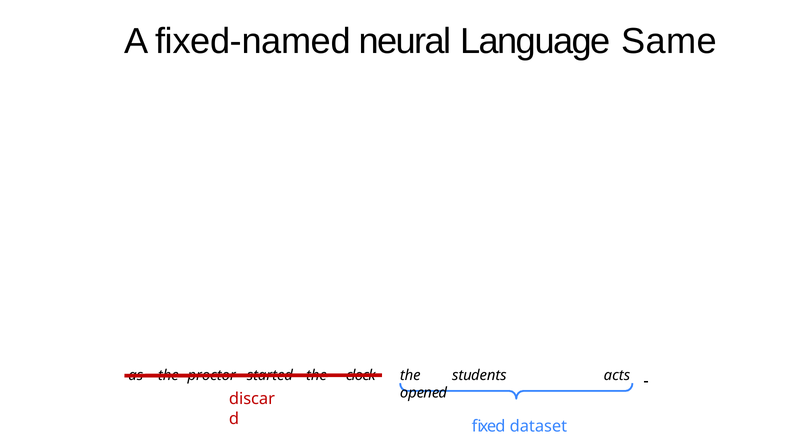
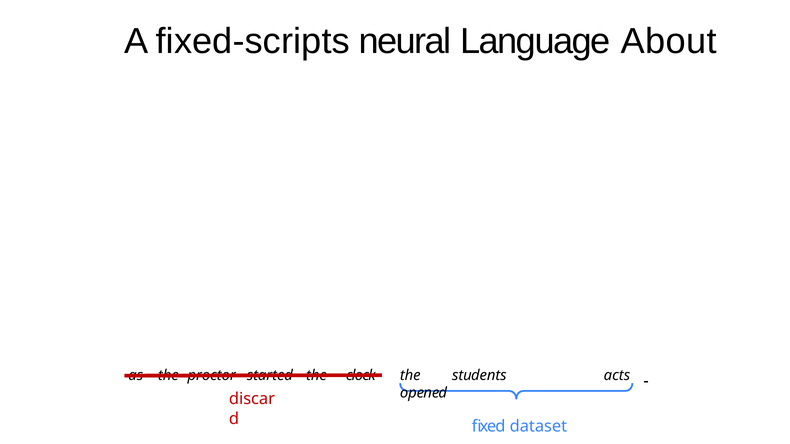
fixed-named: fixed-named -> fixed-scripts
Same: Same -> About
